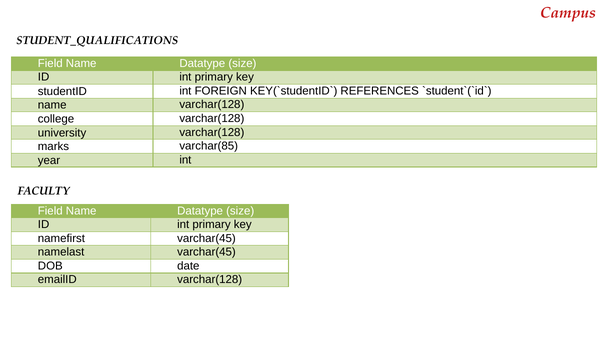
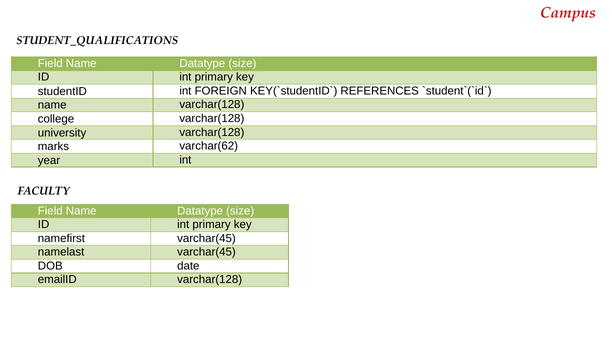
varchar(85: varchar(85 -> varchar(62
